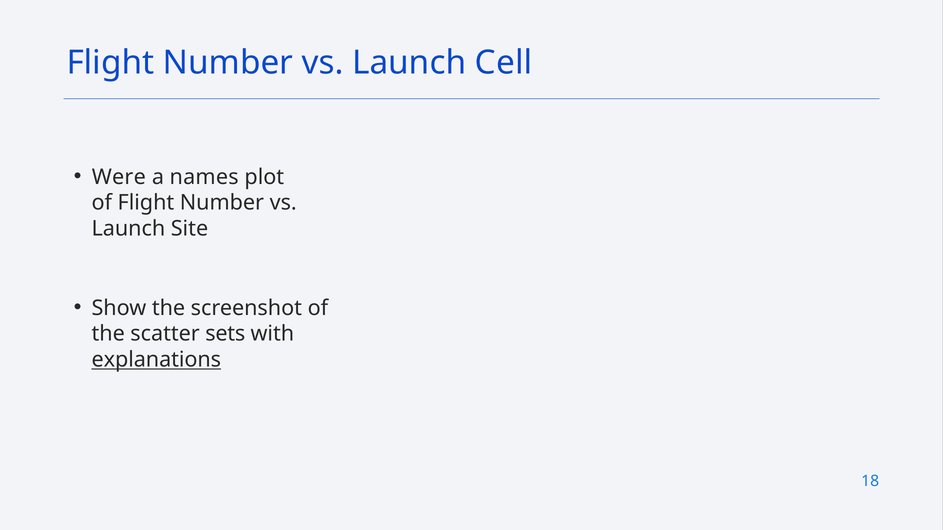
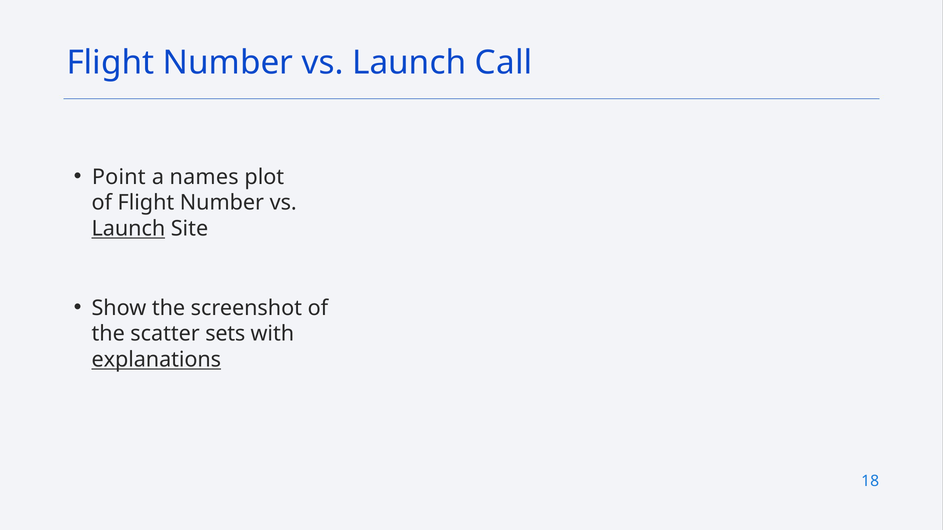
Cell: Cell -> Call
Were: Were -> Point
Launch at (128, 229) underline: none -> present
